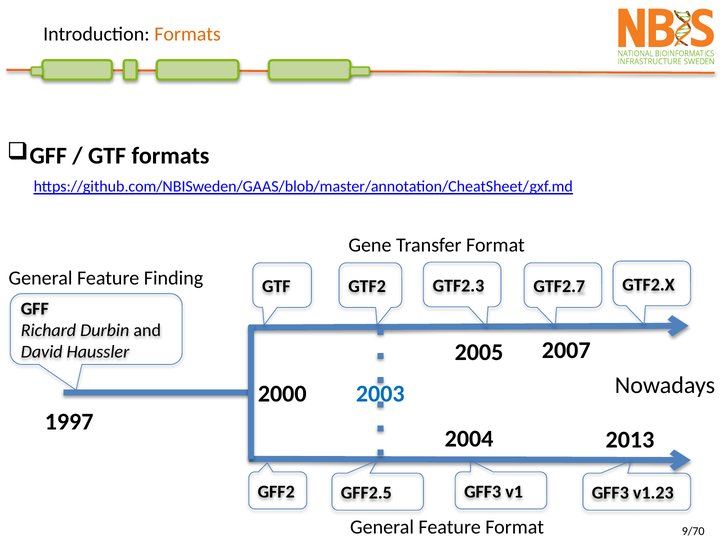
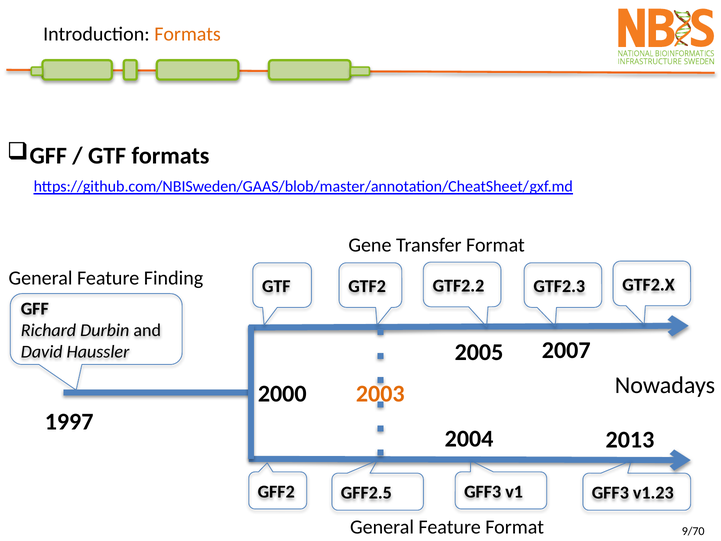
GTF2.3: GTF2.3 -> GTF2.2
GTF2.7: GTF2.7 -> GTF2.3
2003 colour: blue -> orange
